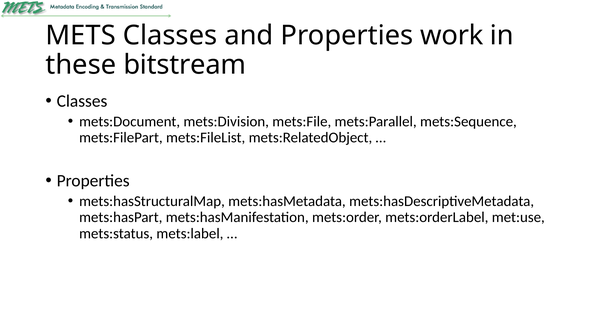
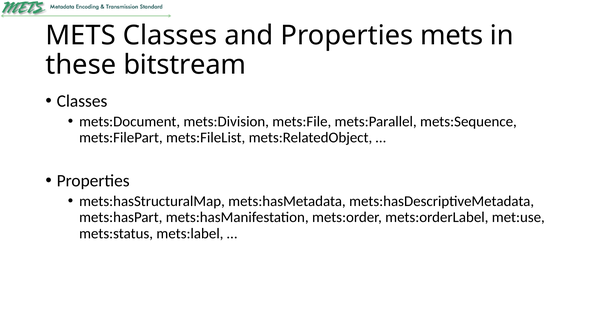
Properties work: work -> mets
